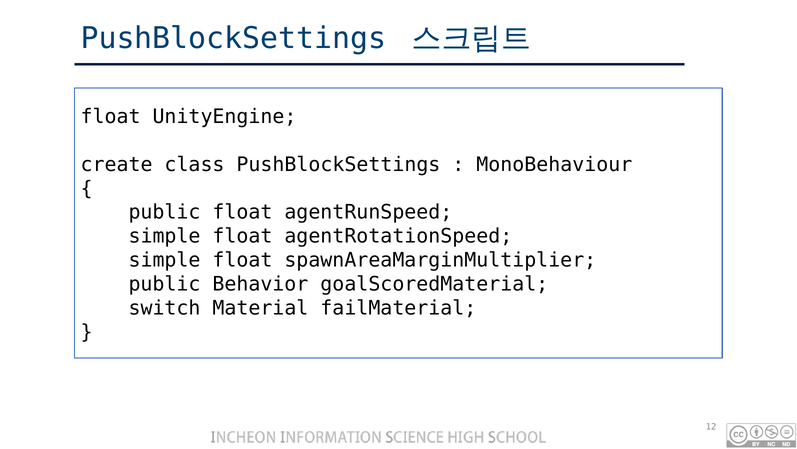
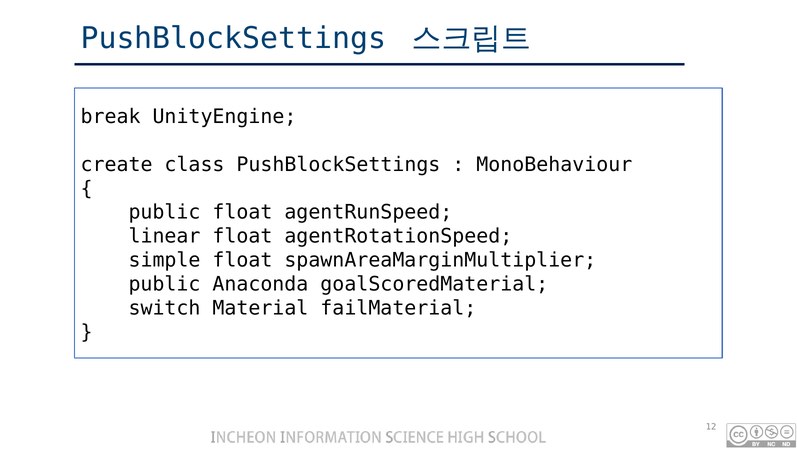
float at (111, 116): float -> break
simple at (164, 236): simple -> linear
Behavior: Behavior -> Anaconda
